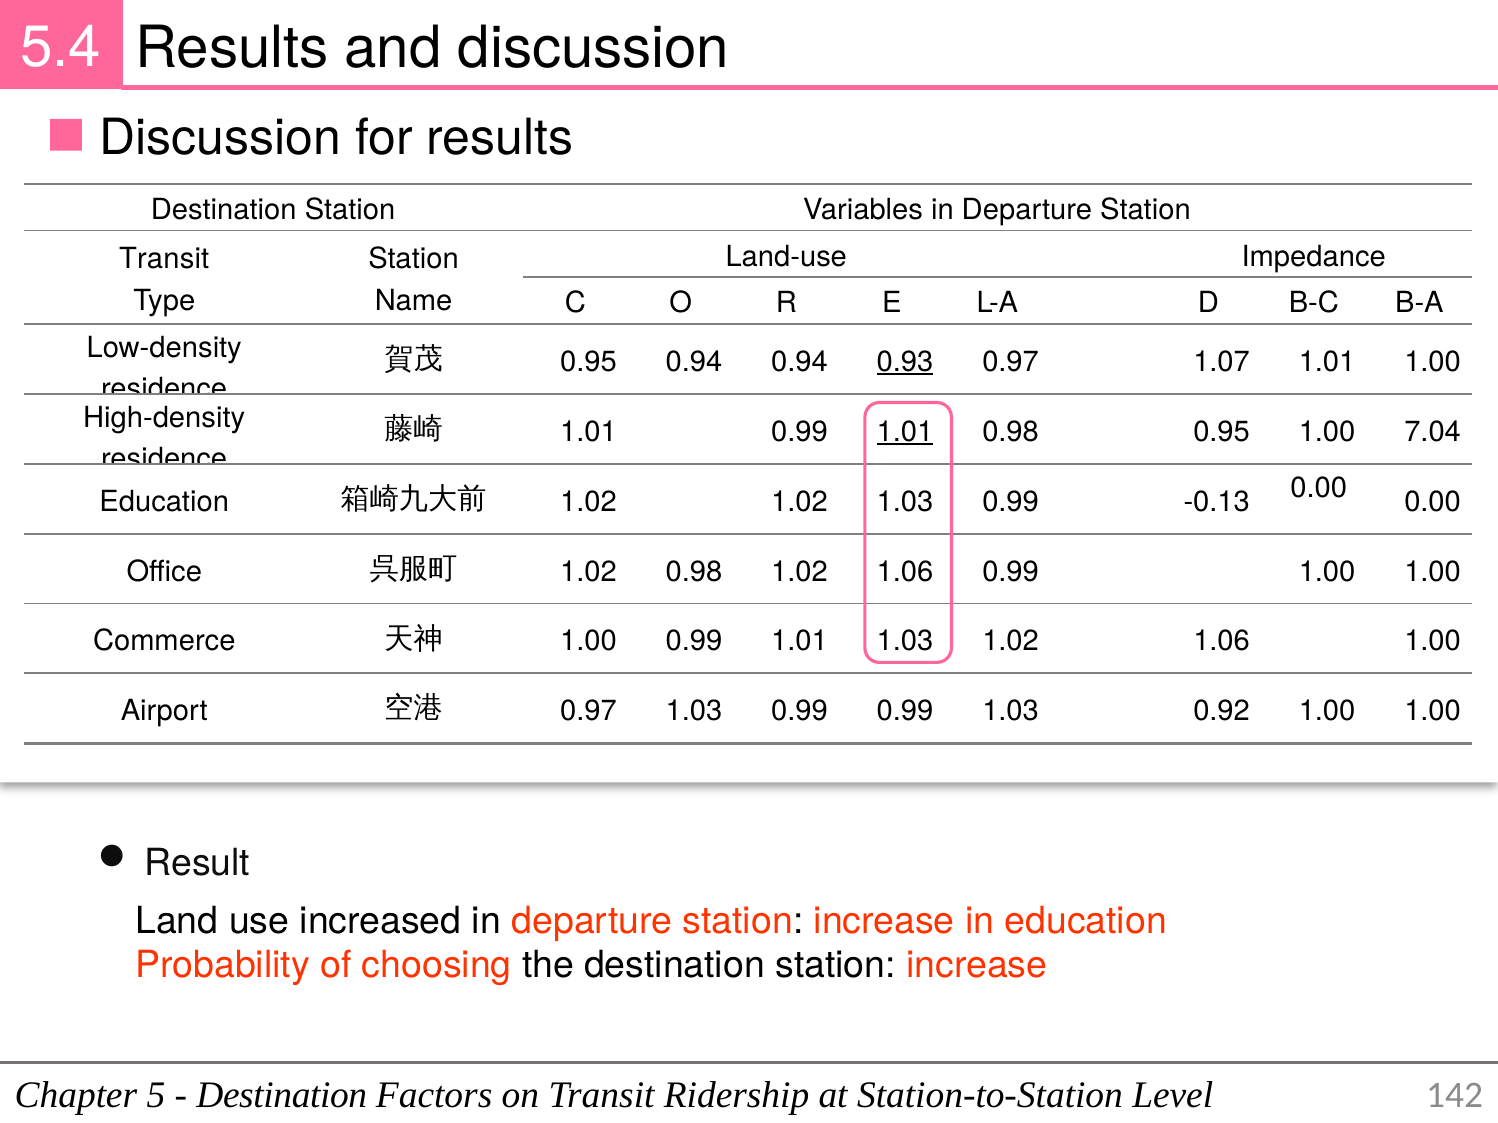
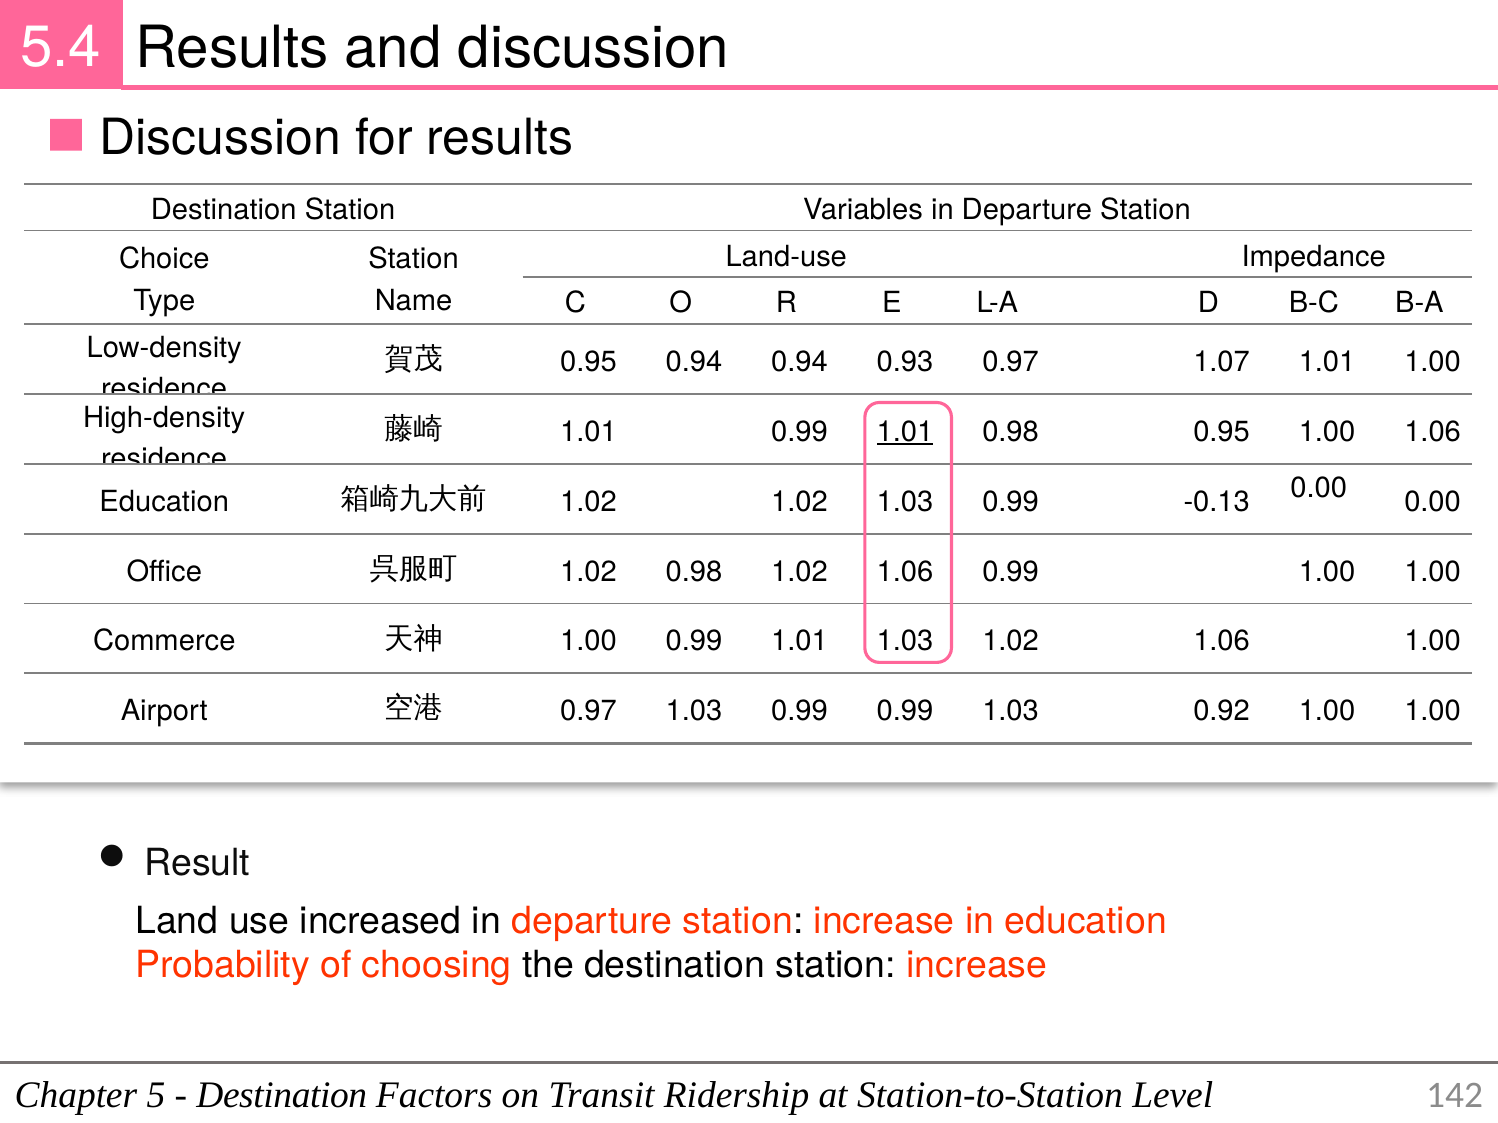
Transit at (164, 259): Transit -> Choice
0.93 underline: present -> none
1.00 7.04: 7.04 -> 1.06
